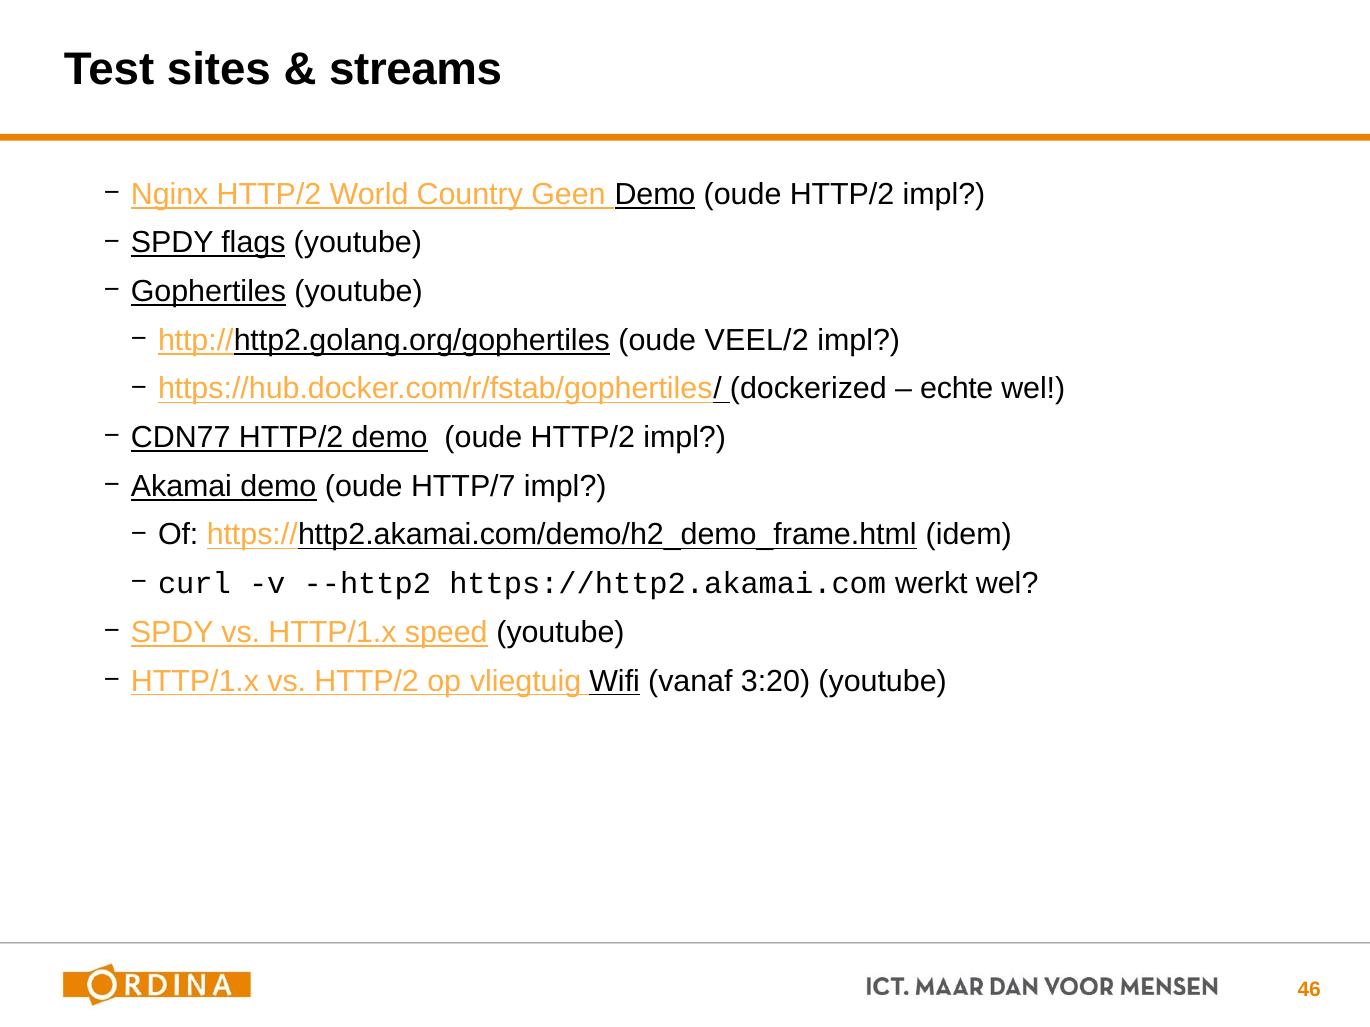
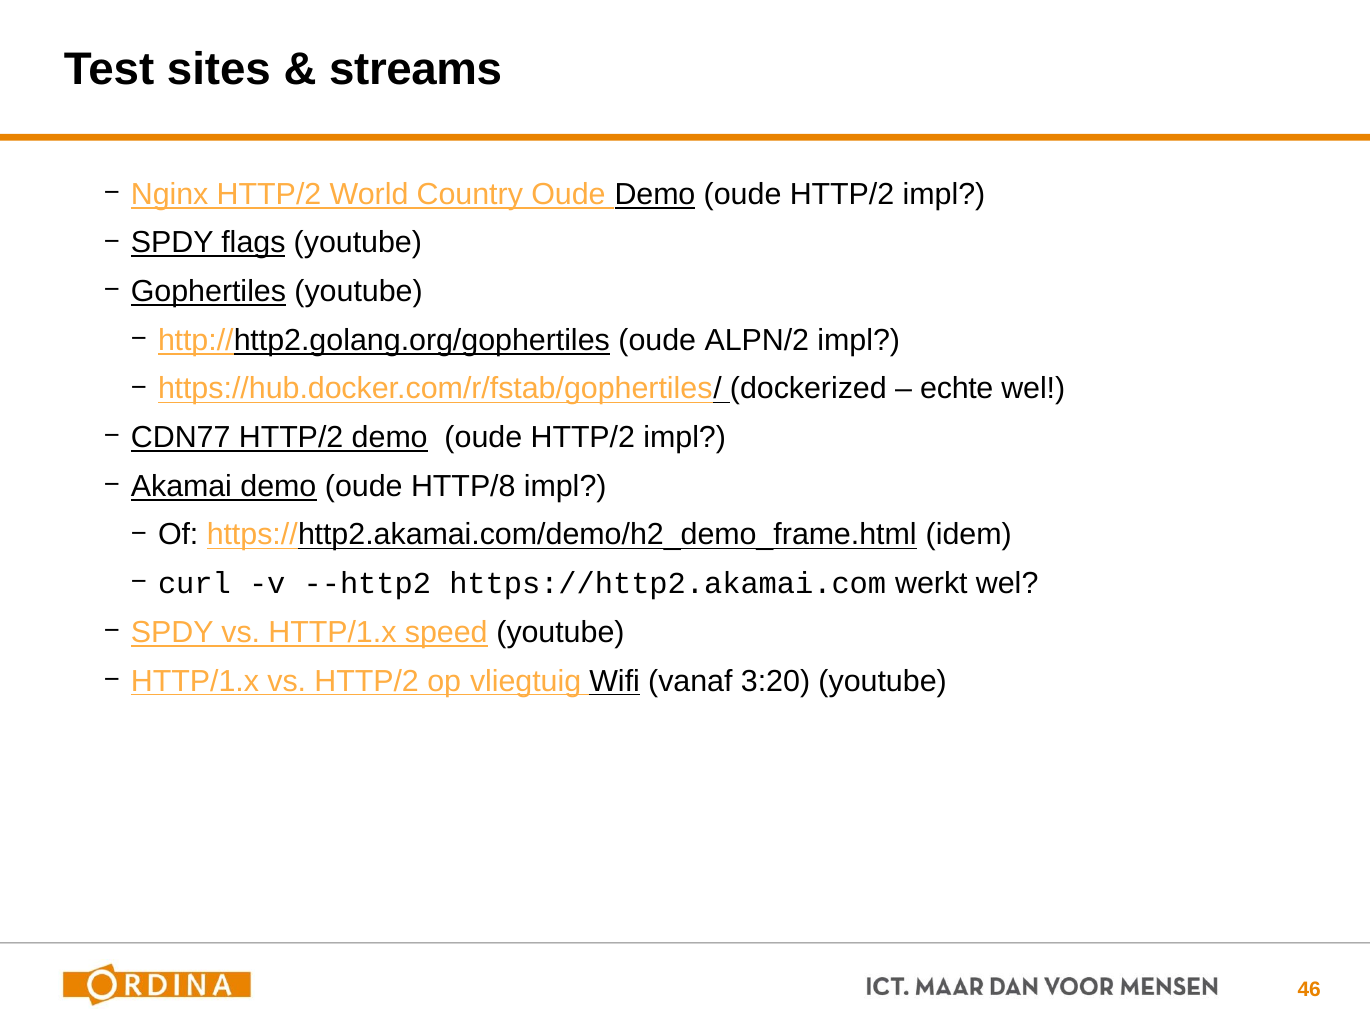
Country Geen: Geen -> Oude
VEEL/2: VEEL/2 -> ALPN/2
HTTP/7: HTTP/7 -> HTTP/8
